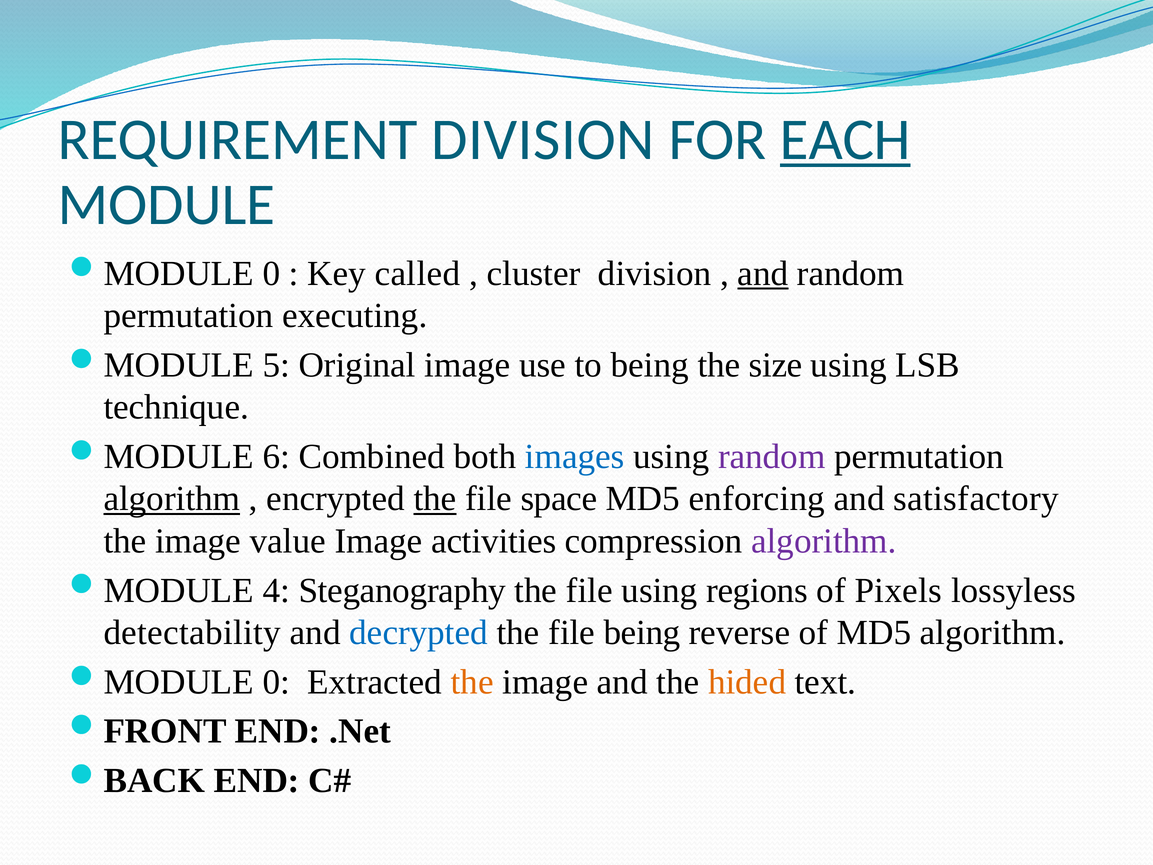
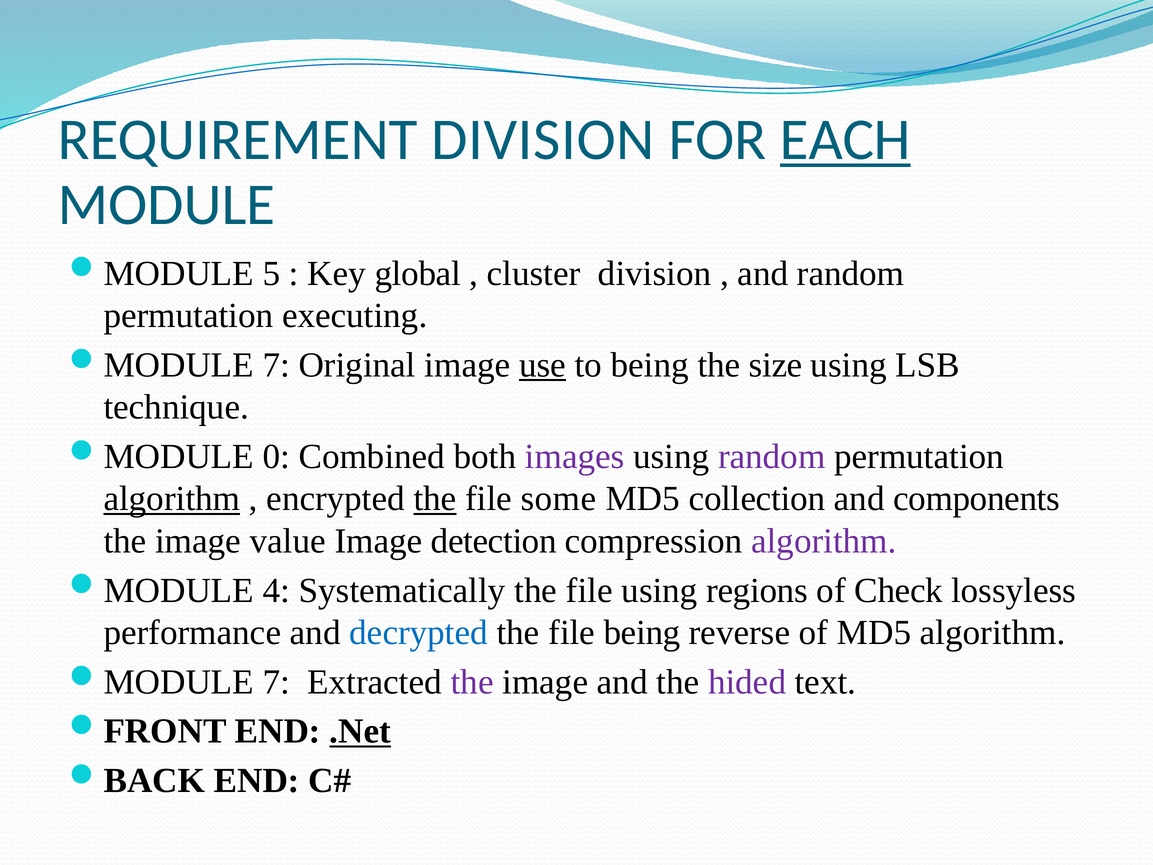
0 at (271, 273): 0 -> 5
called: called -> global
and at (763, 273) underline: present -> none
5 at (276, 365): 5 -> 7
use underline: none -> present
6: 6 -> 0
images colour: blue -> purple
space: space -> some
enforcing: enforcing -> collection
satisfactory: satisfactory -> components
activities: activities -> detection
Steganography: Steganography -> Systematically
Pixels: Pixels -> Check
detectability: detectability -> performance
0 at (276, 682): 0 -> 7
the at (472, 682) colour: orange -> purple
hided colour: orange -> purple
.Net underline: none -> present
